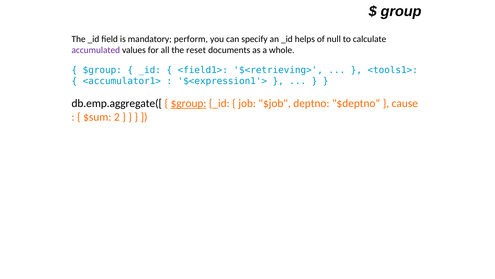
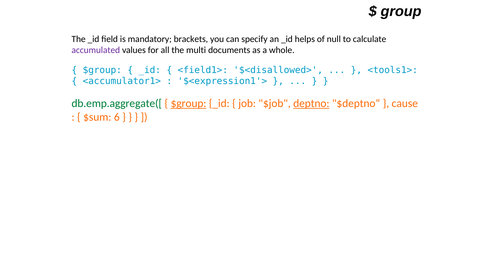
perform: perform -> brackets
reset: reset -> multi
$<retrieving>: $<retrieving> -> $<disallowed>
db.emp.aggregate([ colour: black -> green
deptno underline: none -> present
2: 2 -> 6
